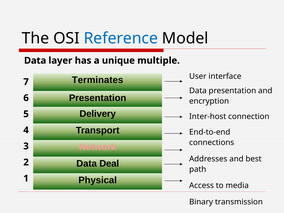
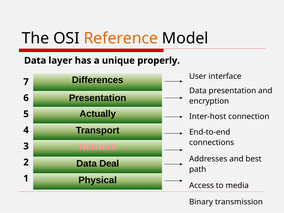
Reference colour: blue -> orange
multiple: multiple -> properly
Terminates: Terminates -> Differences
Delivery: Delivery -> Actually
